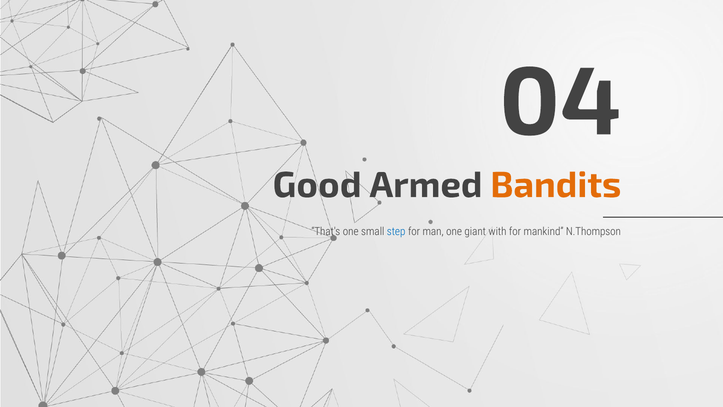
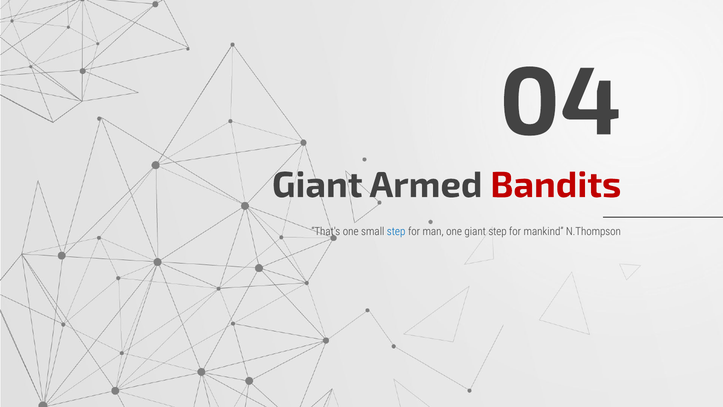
Good at (317, 185): Good -> Giant
Bandits colour: orange -> red
giant with: with -> step
